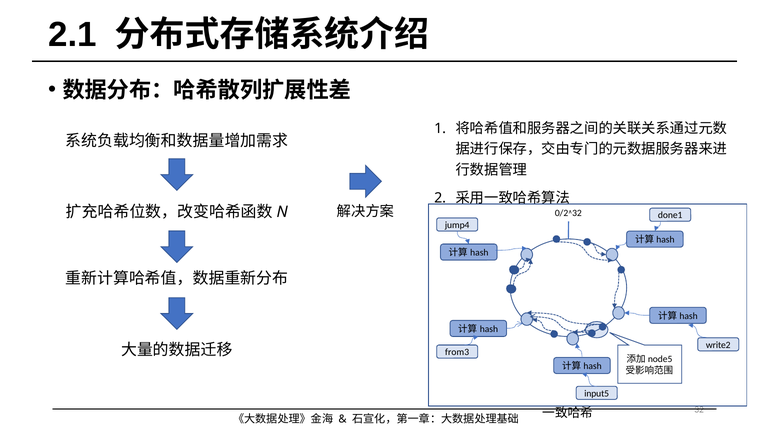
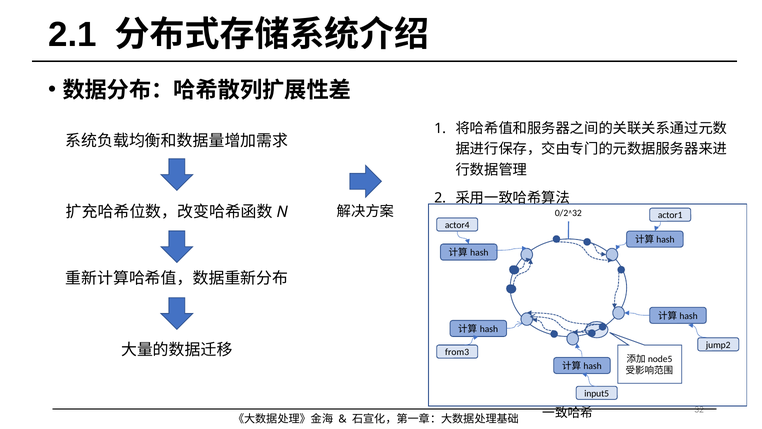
done1: done1 -> actor1
jump4: jump4 -> actor4
write2: write2 -> jump2
